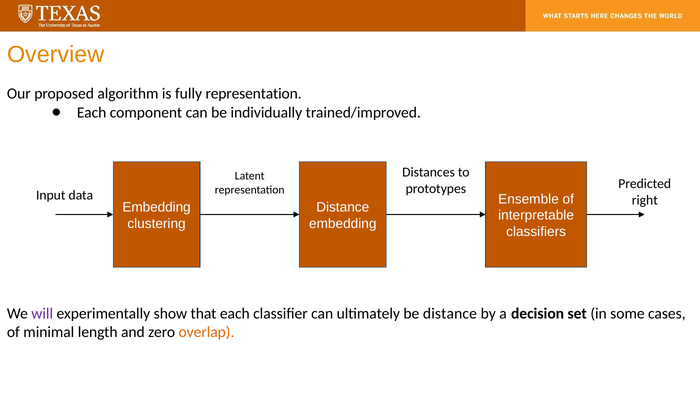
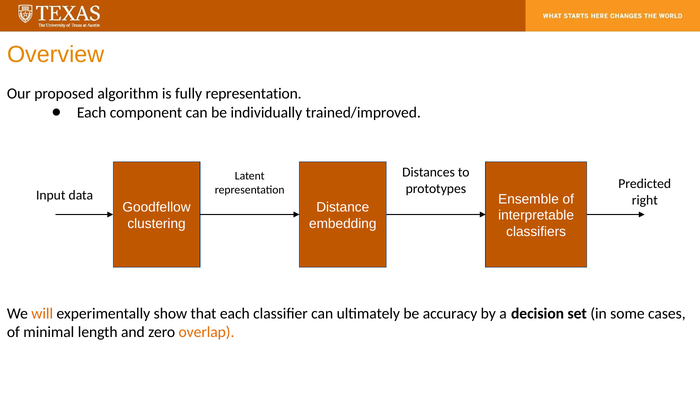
Embedding at (157, 207): Embedding -> Goodfellow
will colour: purple -> orange
be distance: distance -> accuracy
